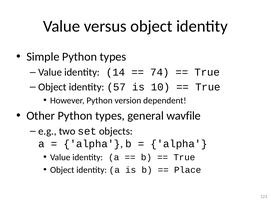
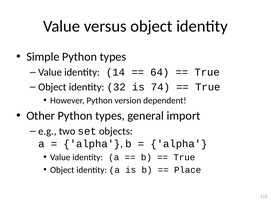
74: 74 -> 64
57: 57 -> 32
10: 10 -> 74
wavfile: wavfile -> import
